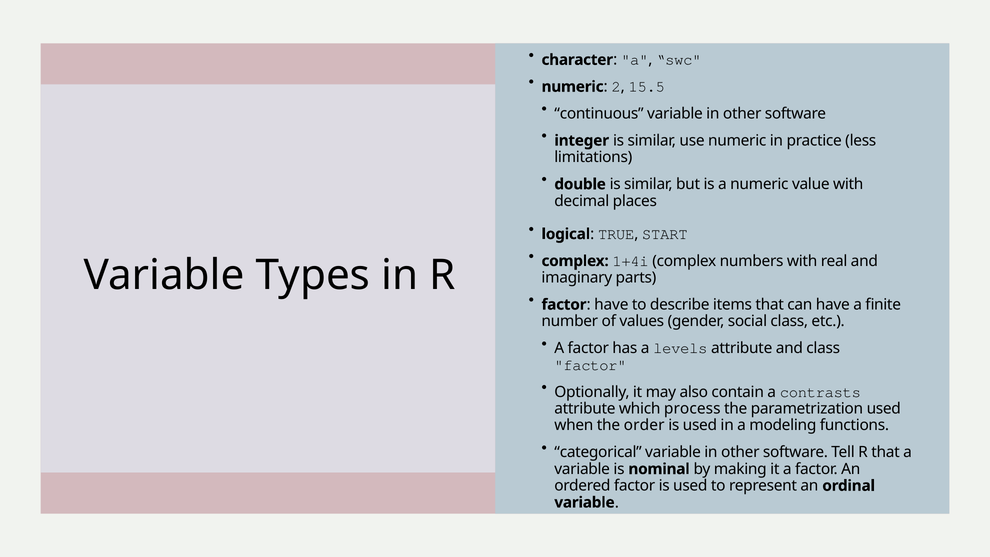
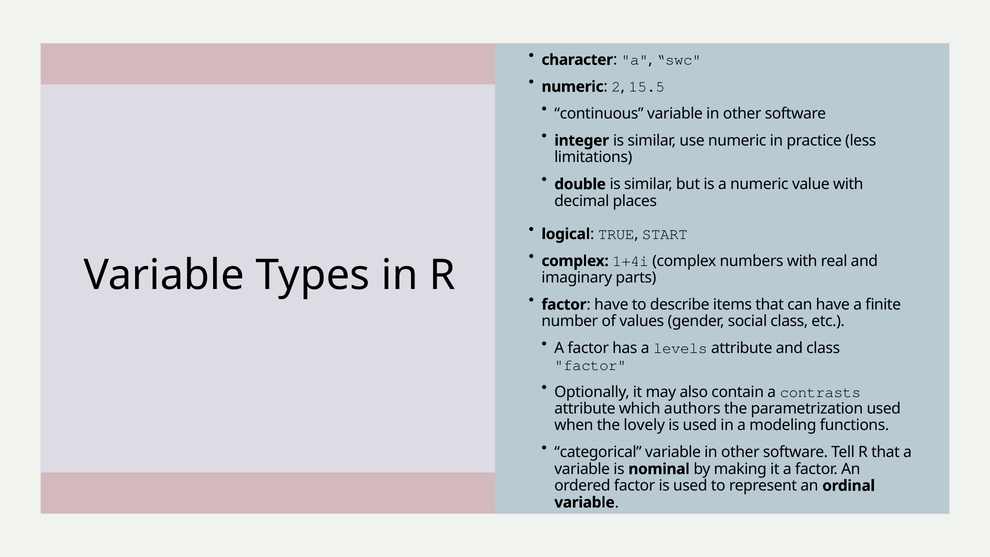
process: process -> authors
order: order -> lovely
